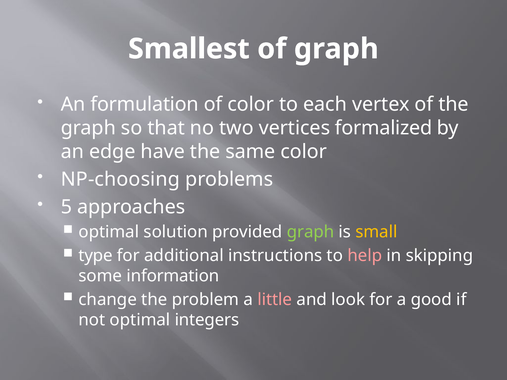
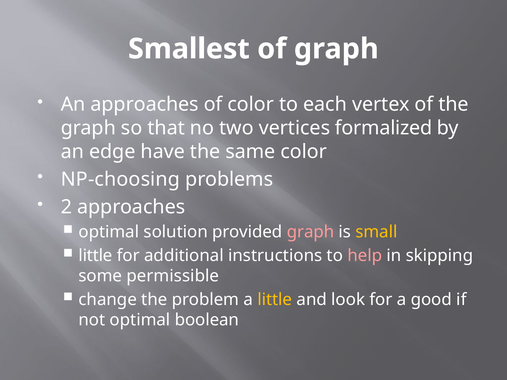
An formulation: formulation -> approaches
5: 5 -> 2
graph at (310, 232) colour: light green -> pink
type at (95, 256): type -> little
information: information -> permissible
little at (275, 300) colour: pink -> yellow
integers: integers -> boolean
